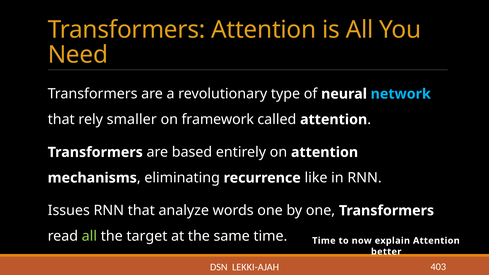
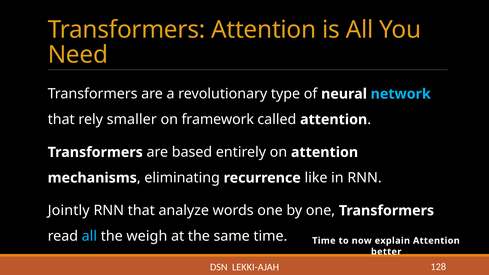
Issues: Issues -> Jointly
all at (89, 236) colour: light green -> light blue
target: target -> weigh
403: 403 -> 128
